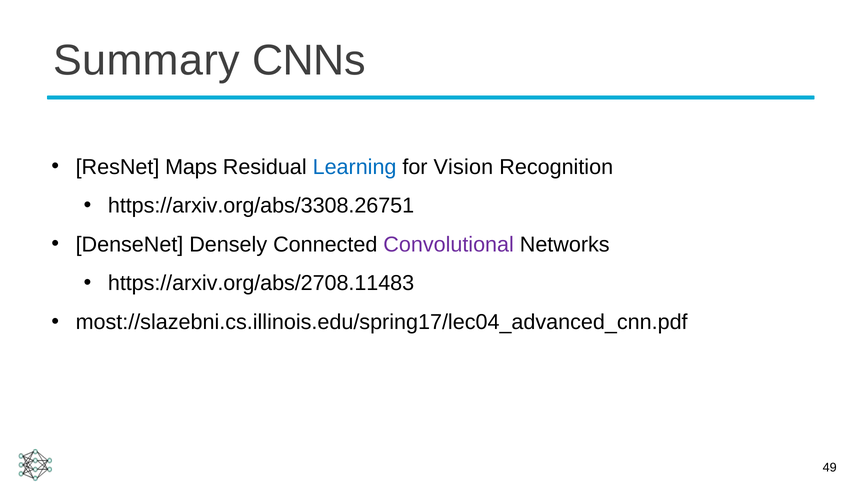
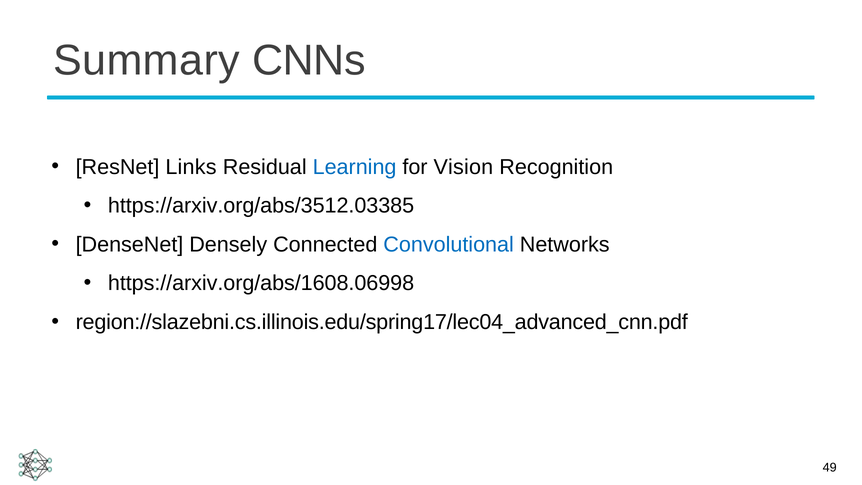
Maps: Maps -> Links
https://arxiv.org/abs/3308.26751: https://arxiv.org/abs/3308.26751 -> https://arxiv.org/abs/3512.03385
Convolutional colour: purple -> blue
https://arxiv.org/abs/2708.11483: https://arxiv.org/abs/2708.11483 -> https://arxiv.org/abs/1608.06998
most://slazebni.cs.illinois.edu/spring17/lec04_advanced_cnn.pdf: most://slazebni.cs.illinois.edu/spring17/lec04_advanced_cnn.pdf -> region://slazebni.cs.illinois.edu/spring17/lec04_advanced_cnn.pdf
